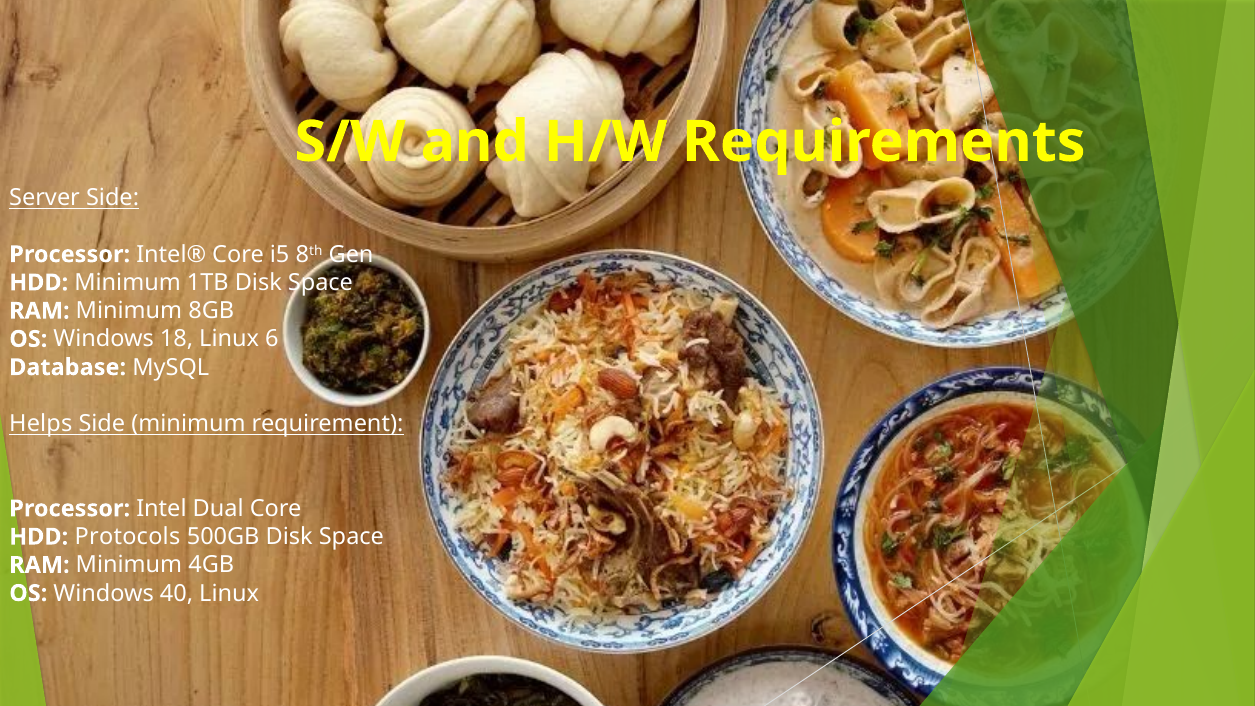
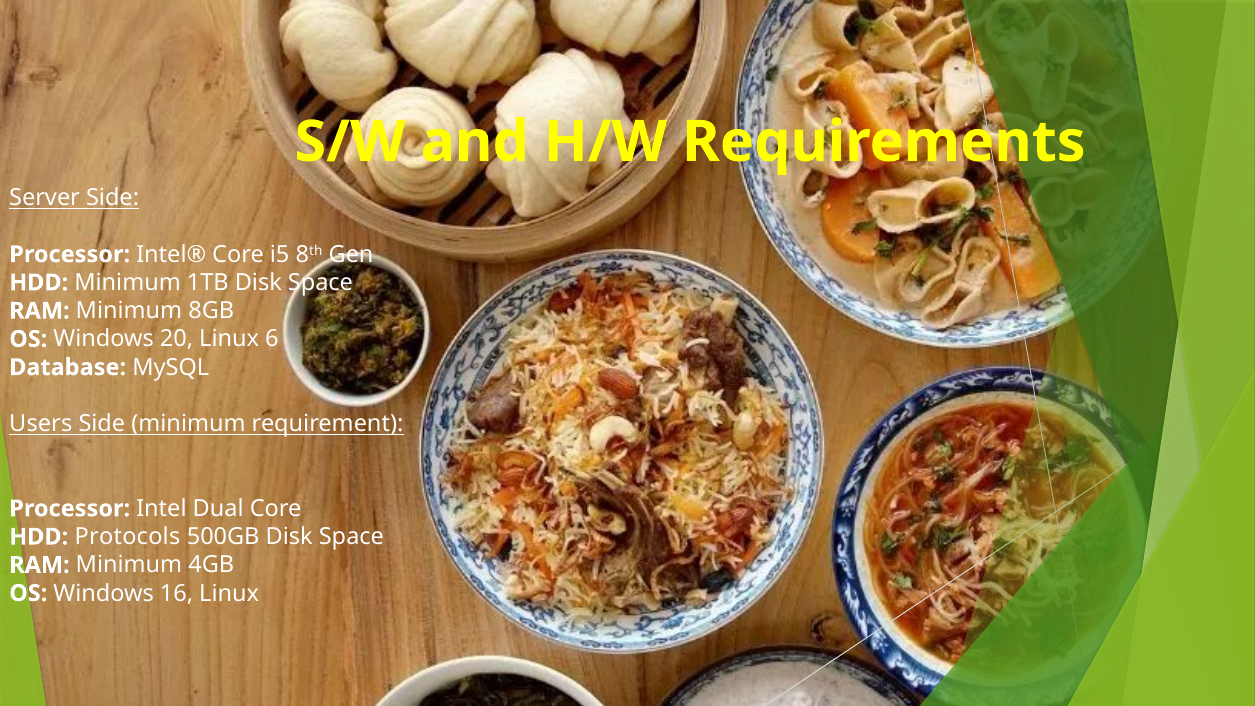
18: 18 -> 20
Helps: Helps -> Users
40: 40 -> 16
